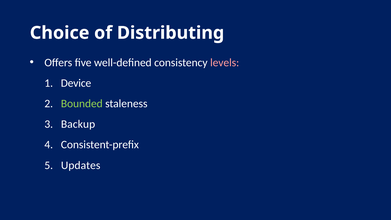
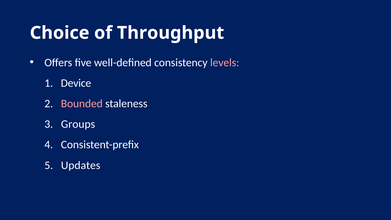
Distributing: Distributing -> Throughput
Bounded colour: light green -> pink
Backup: Backup -> Groups
